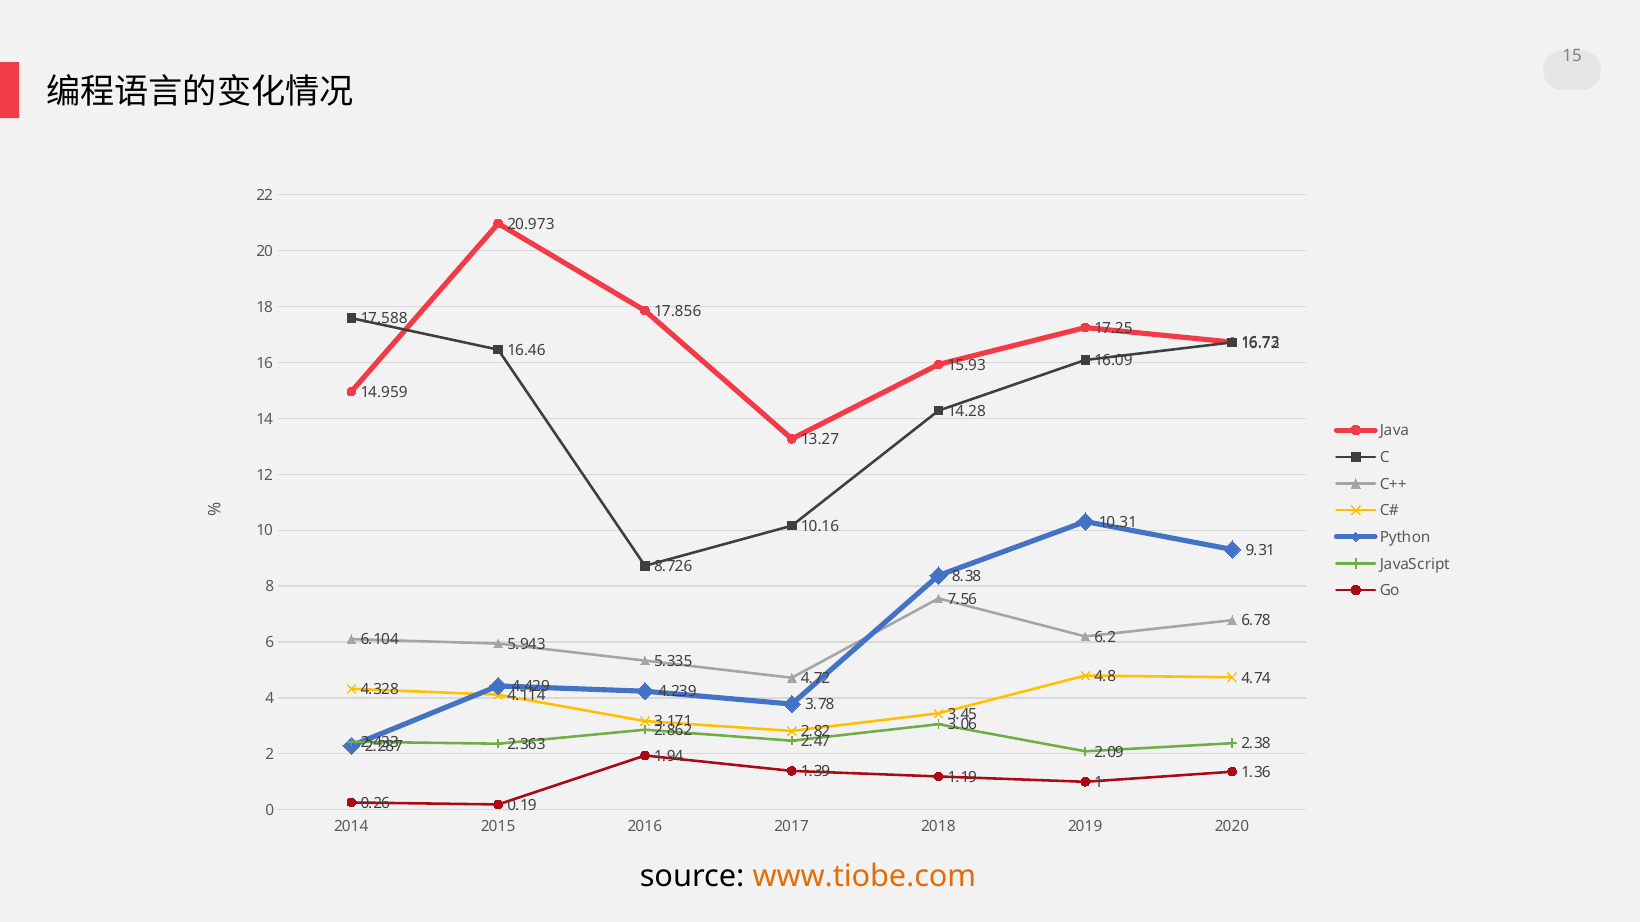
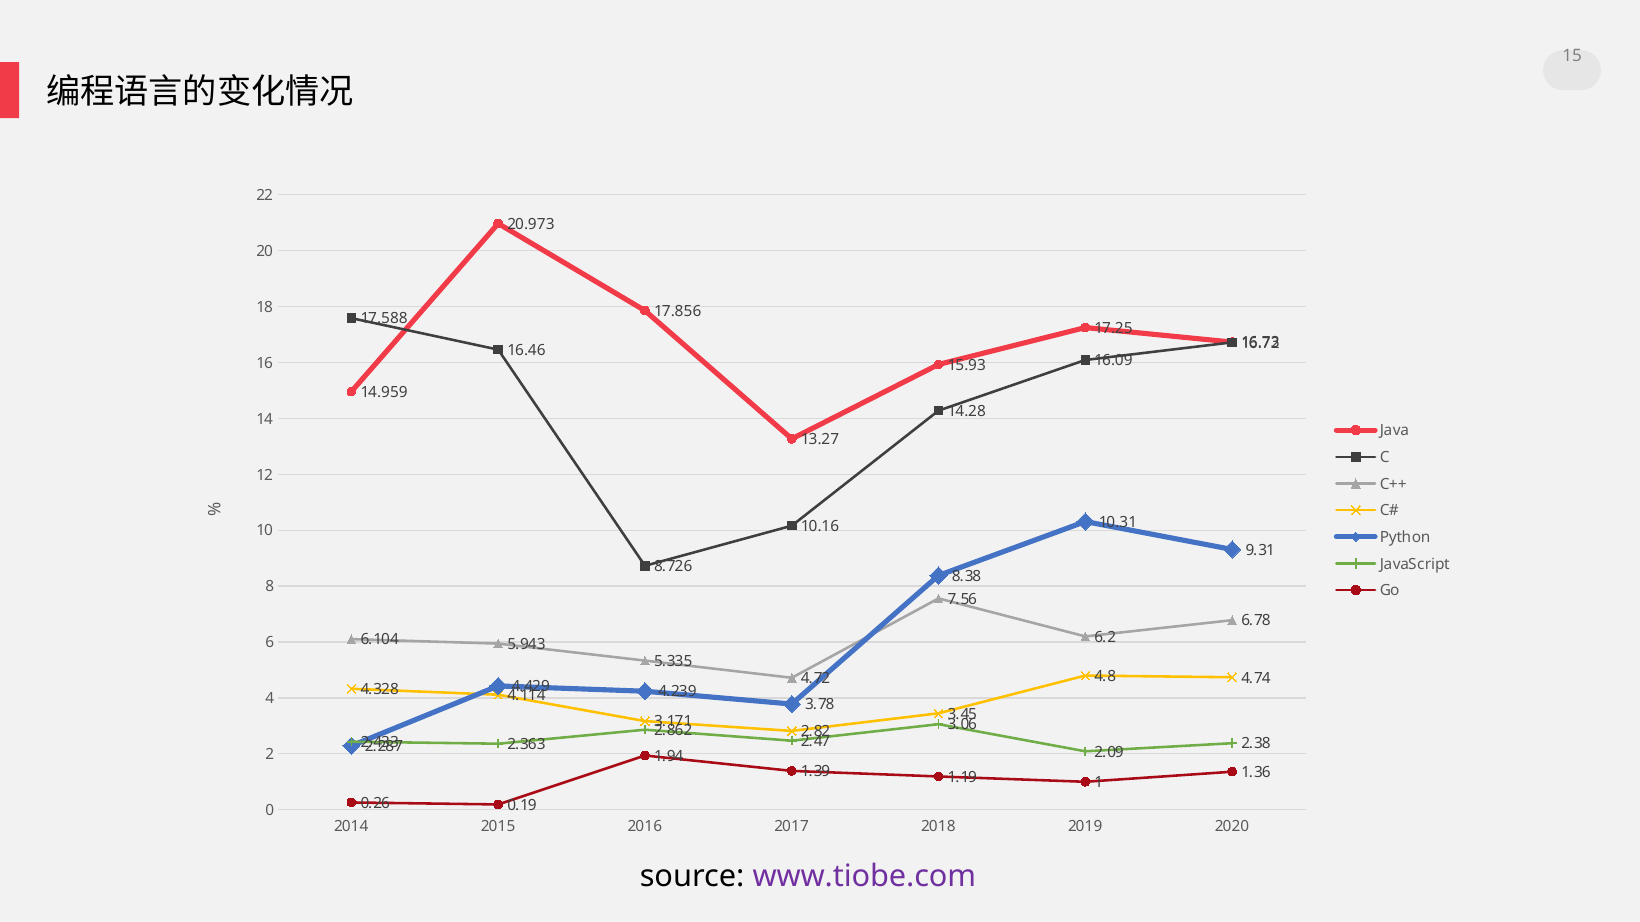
www.tiobe.com colour: orange -> purple
